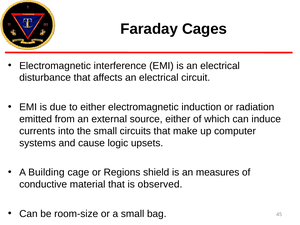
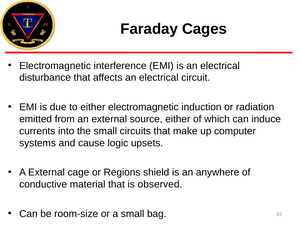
A Building: Building -> External
measures: measures -> anywhere
